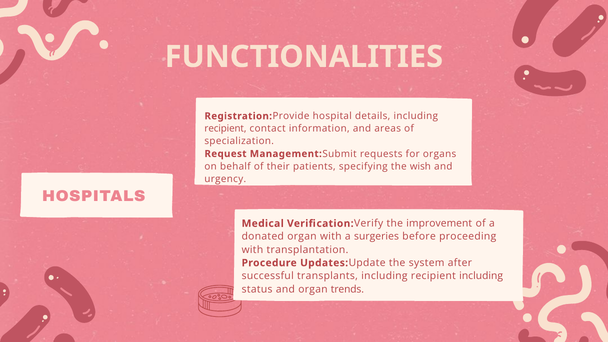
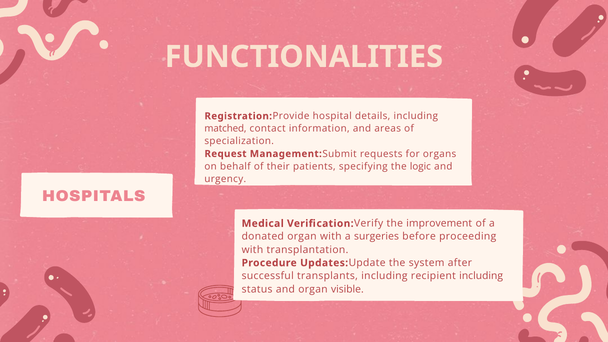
recipient at (225, 129): recipient -> matched
wish: wish -> logic
trends: trends -> visible
